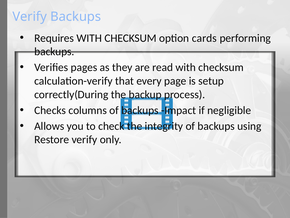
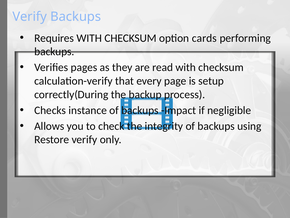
columns: columns -> instance
